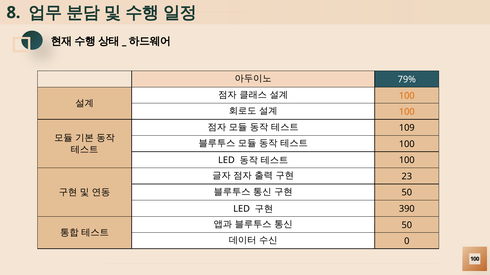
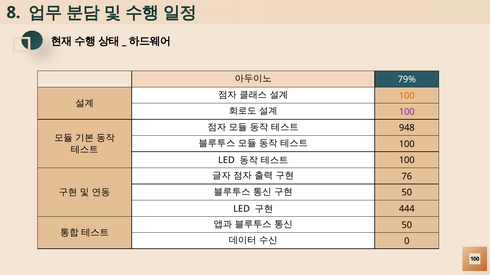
100 at (407, 112) colour: orange -> purple
109: 109 -> 948
23: 23 -> 76
390: 390 -> 444
